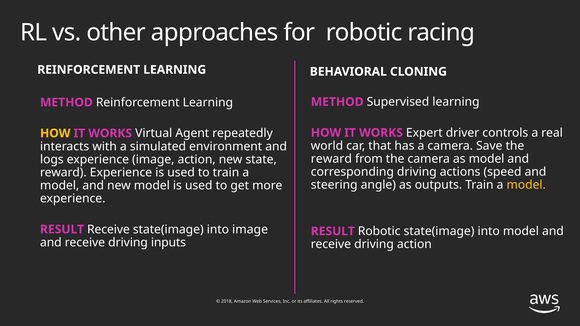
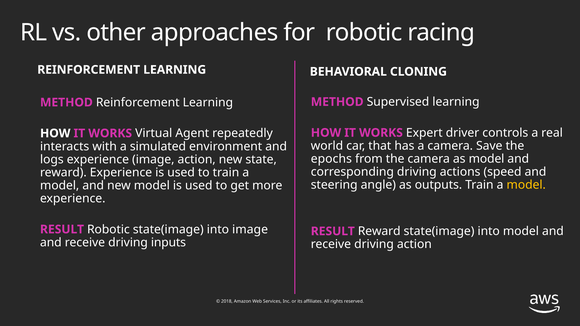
HOW at (55, 133) colour: yellow -> white
reward at (331, 159): reward -> epochs
RESULT Receive: Receive -> Robotic
RESULT Robotic: Robotic -> Reward
